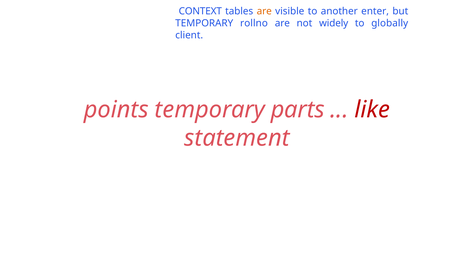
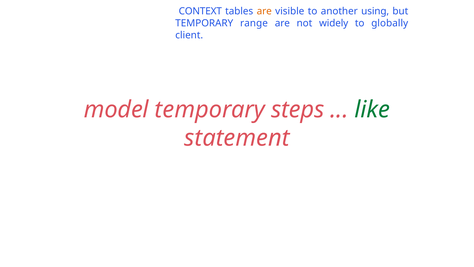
enter: enter -> using
rollno: rollno -> range
points: points -> model
parts: parts -> steps
like colour: red -> green
